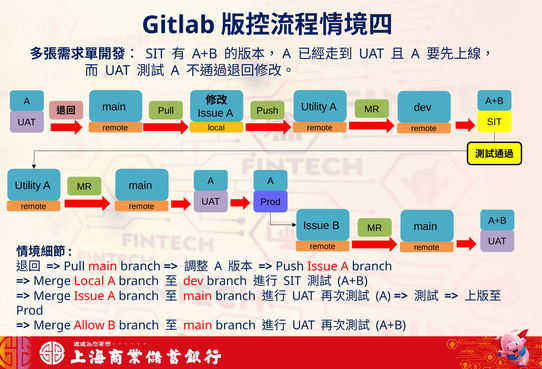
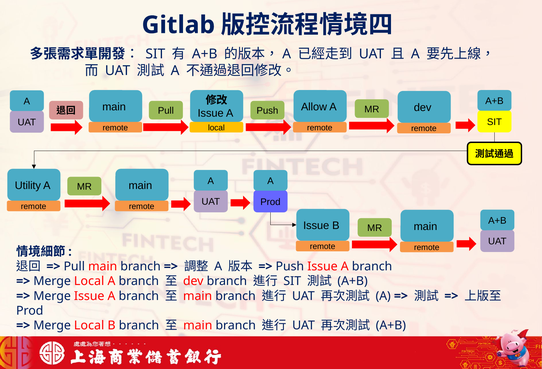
Push Utility: Utility -> Allow
Allow at (89, 325): Allow -> Local
